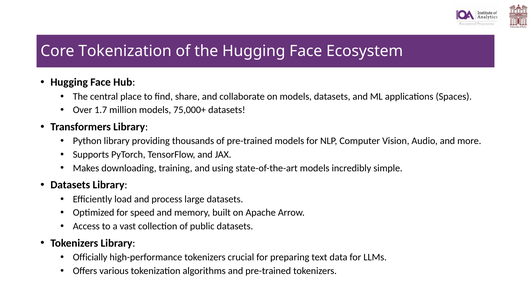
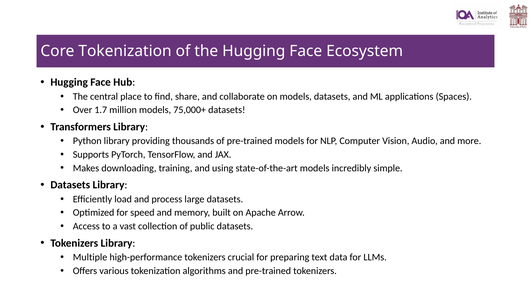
Officially: Officially -> Multiple
